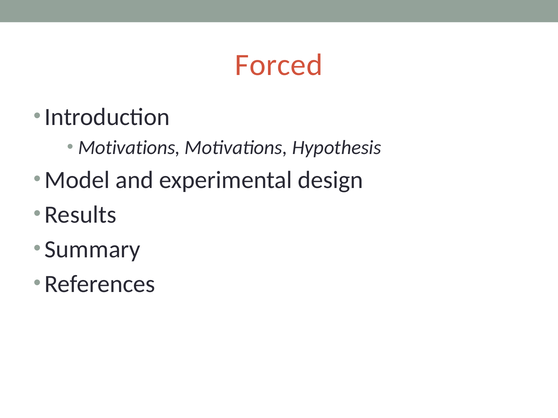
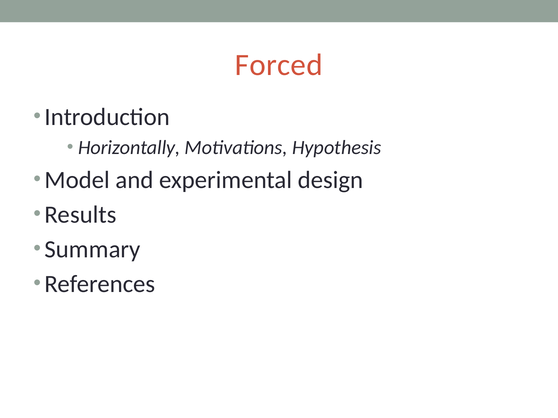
Motivations at (129, 148): Motivations -> Horizontally
